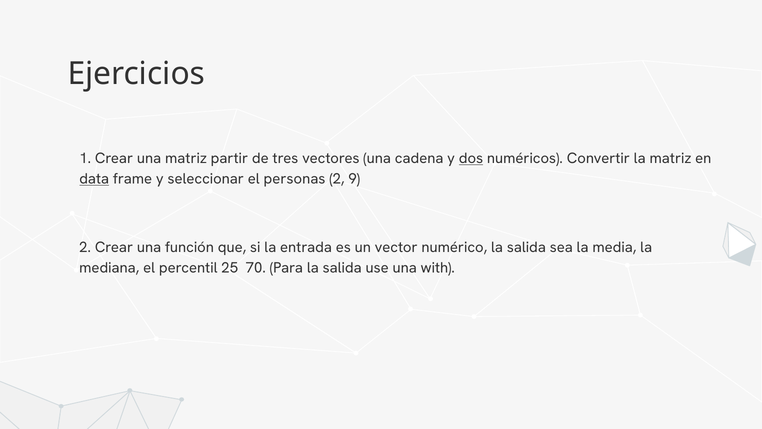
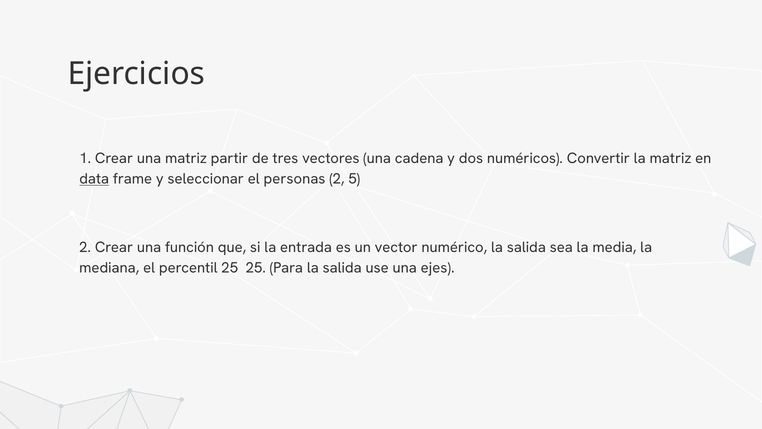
dos underline: present -> none
9: 9 -> 5
25 70: 70 -> 25
with: with -> ejes
